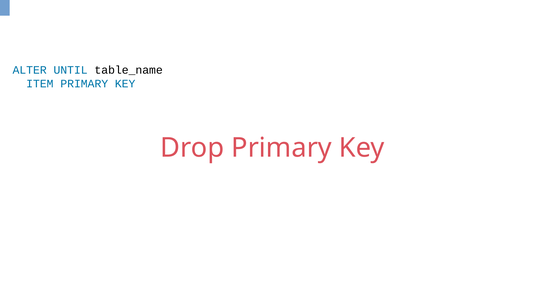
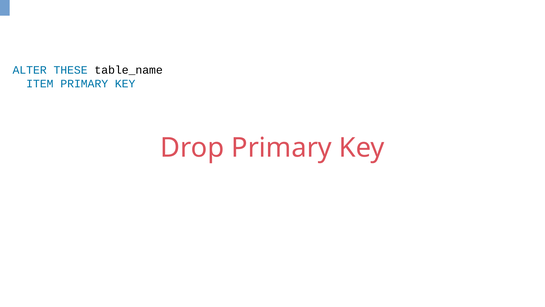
UNTIL: UNTIL -> THESE
